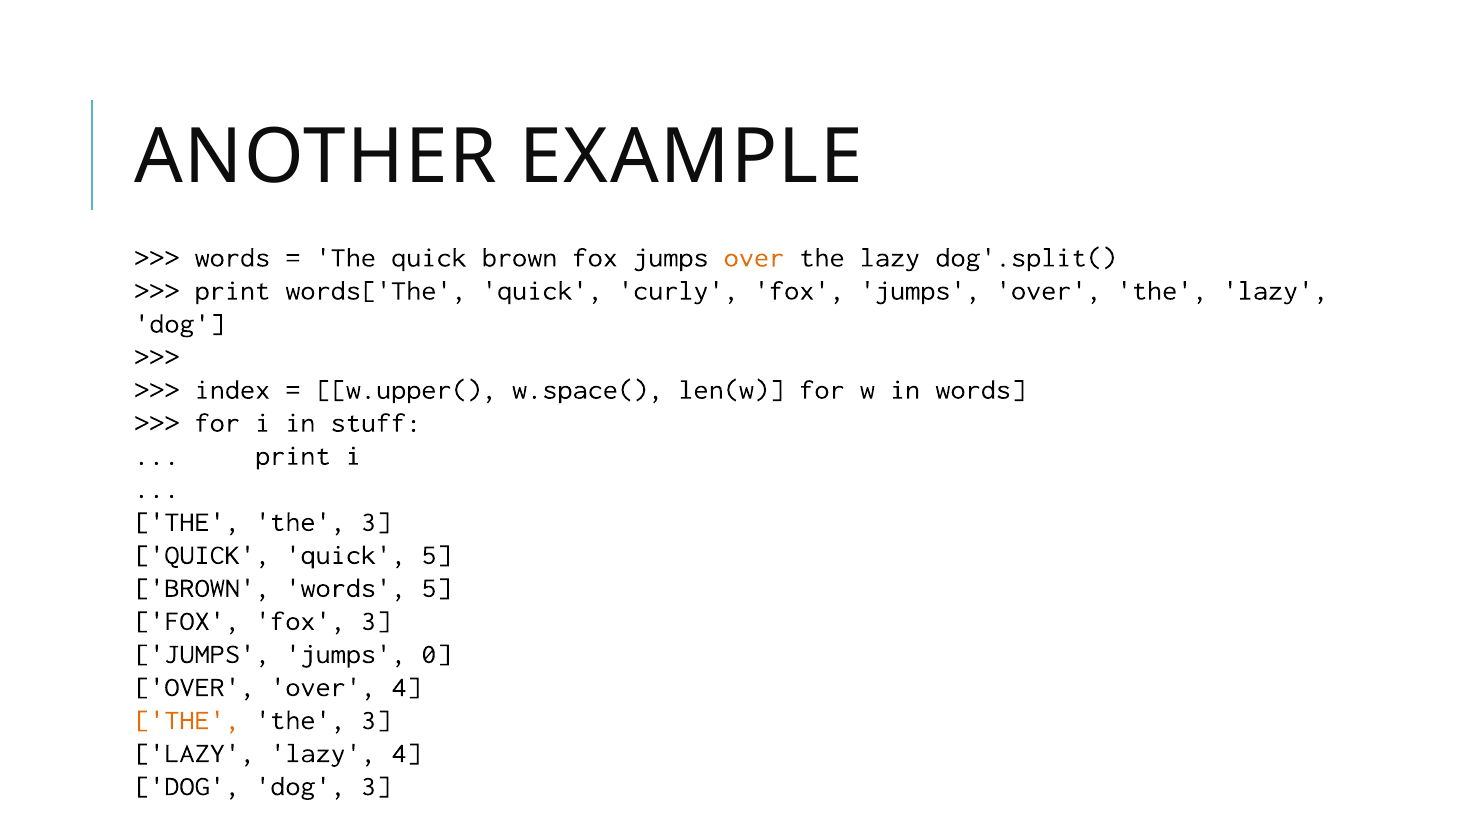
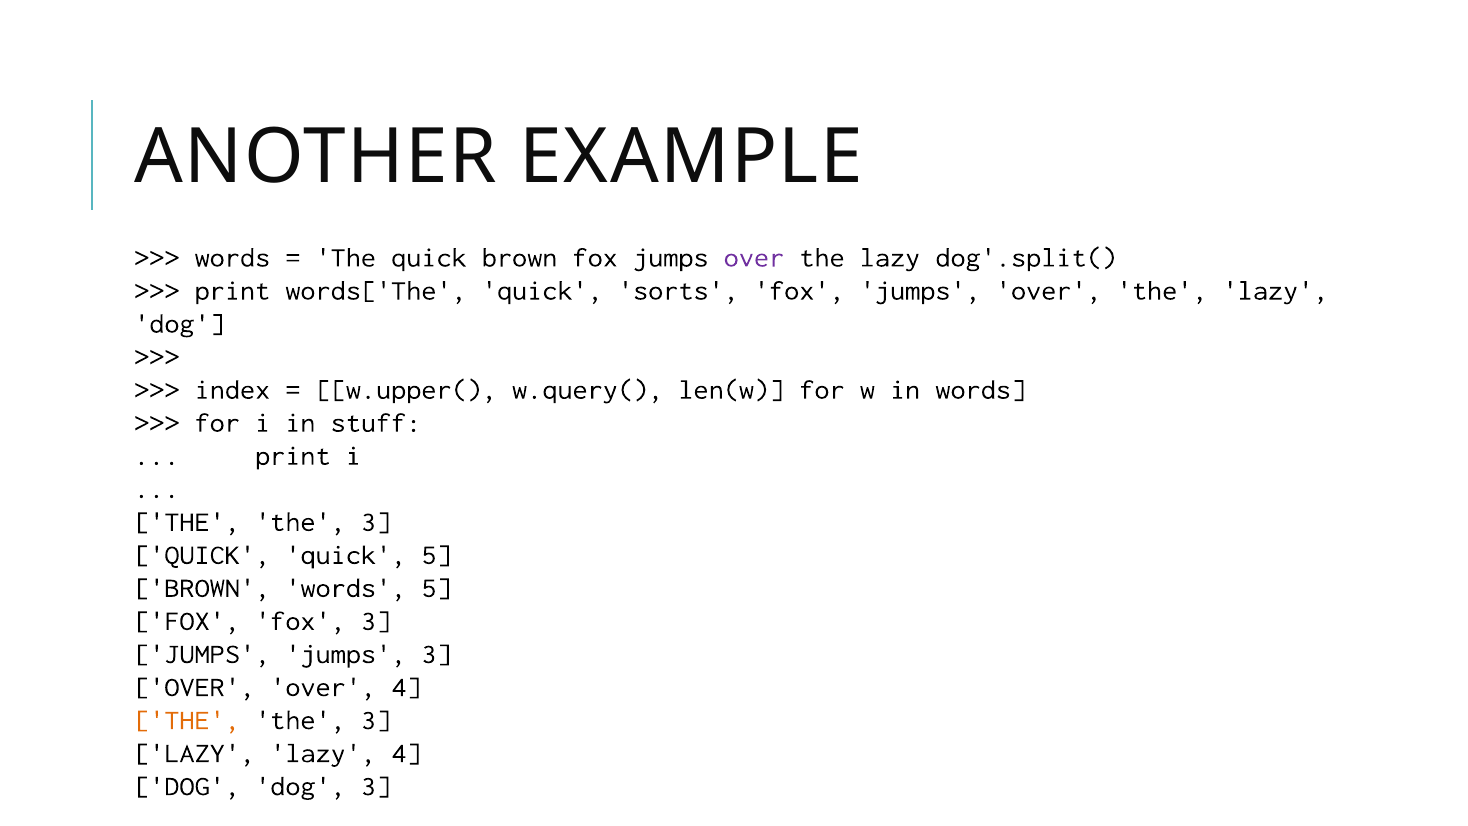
over at (754, 257) colour: orange -> purple
curly: curly -> sorts
w.space(: w.space( -> w.query(
jumps 0: 0 -> 3
